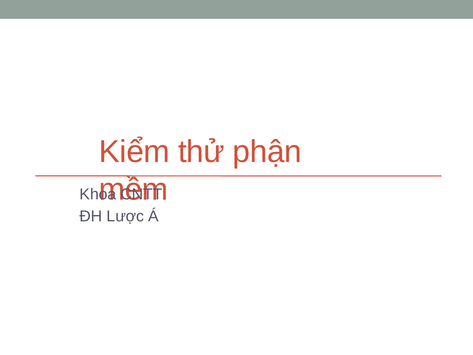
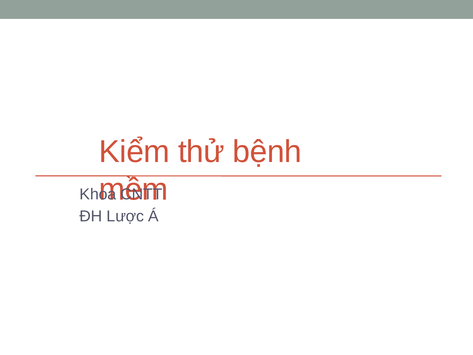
phận: phận -> bệnh
